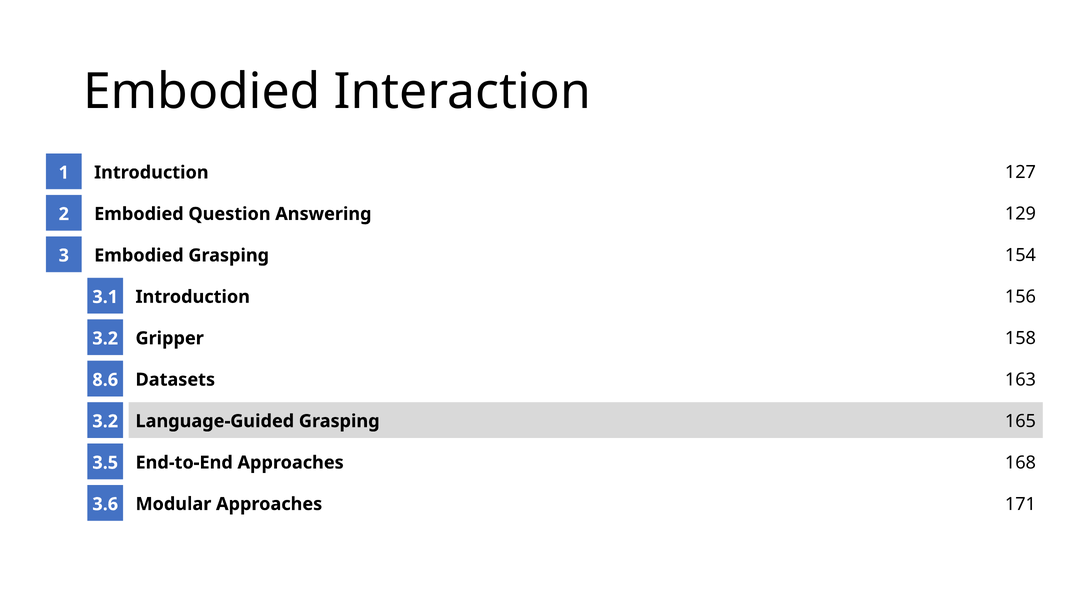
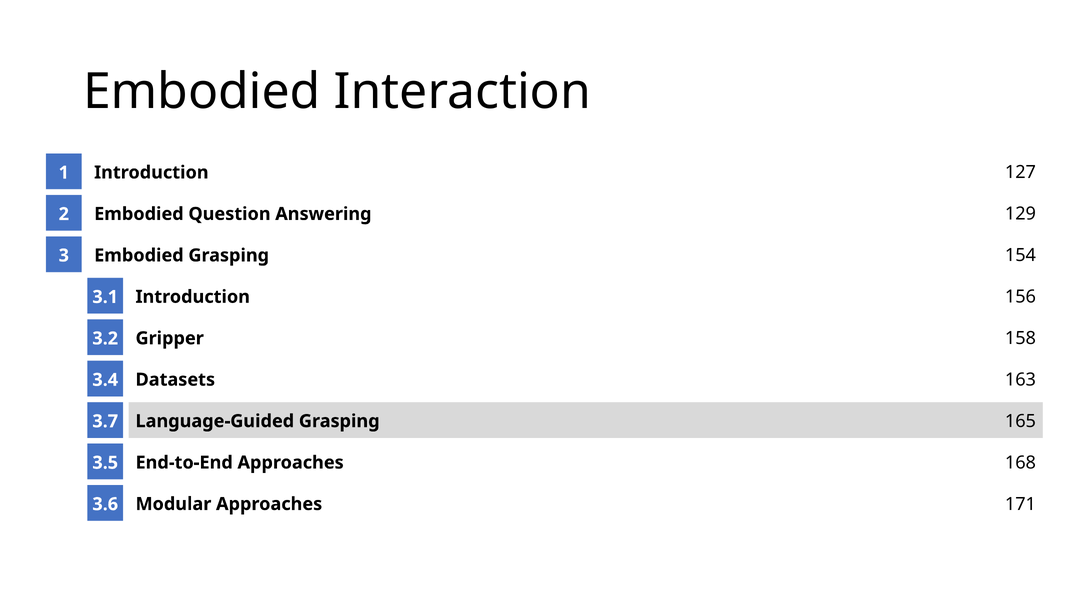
8.6: 8.6 -> 3.4
3.2 at (105, 421): 3.2 -> 3.7
